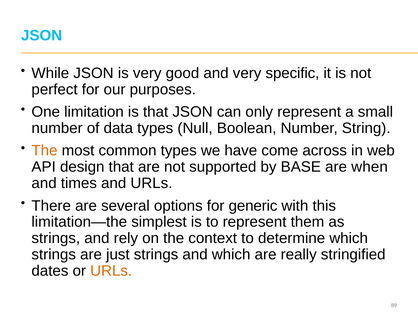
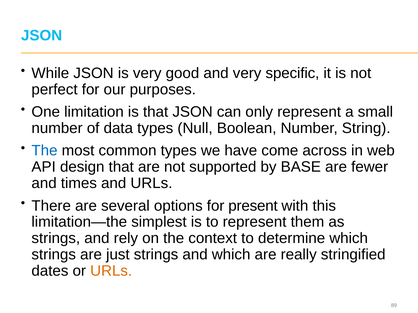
The at (44, 151) colour: orange -> blue
when: when -> fewer
generic: generic -> present
